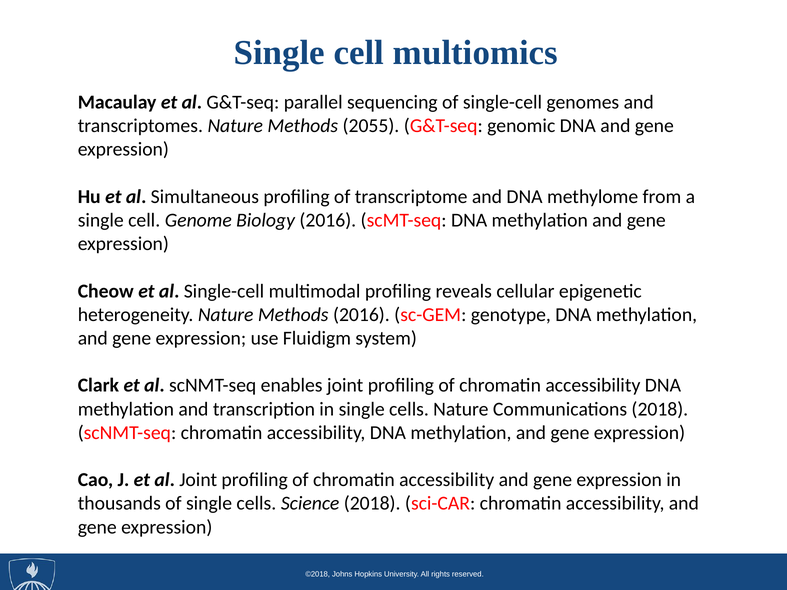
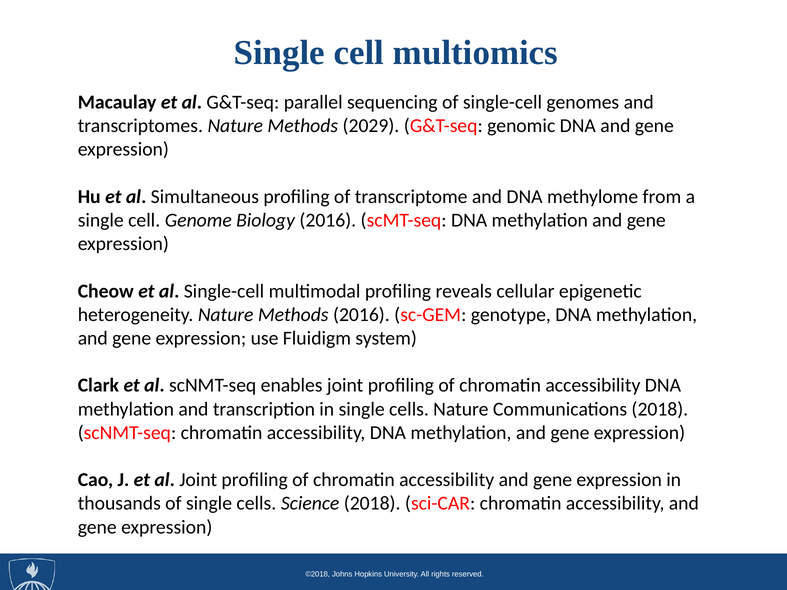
2055: 2055 -> 2029
